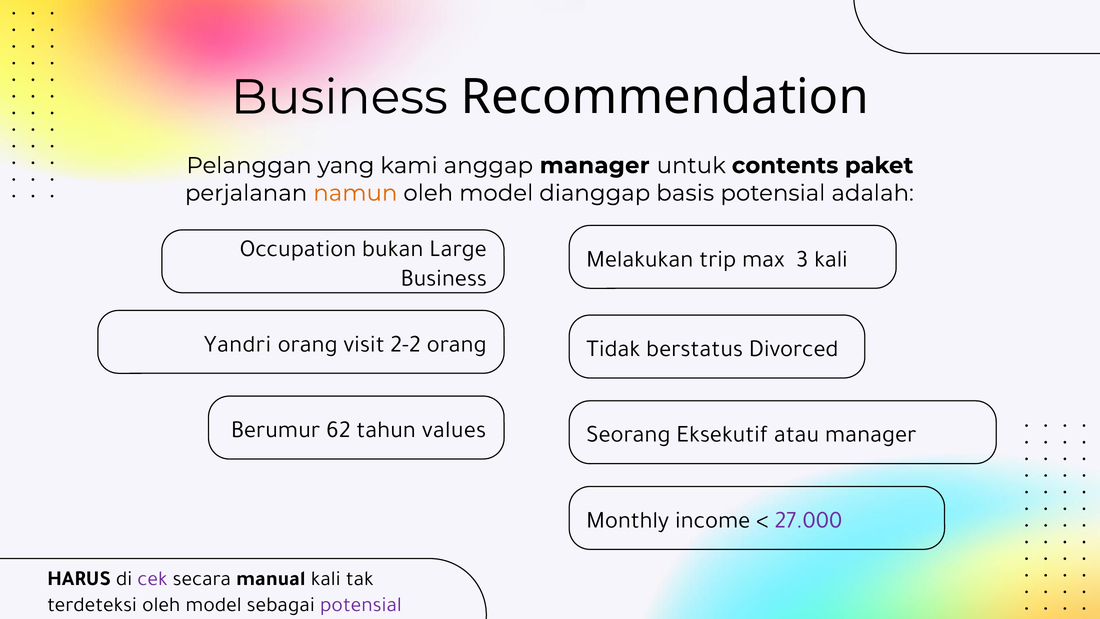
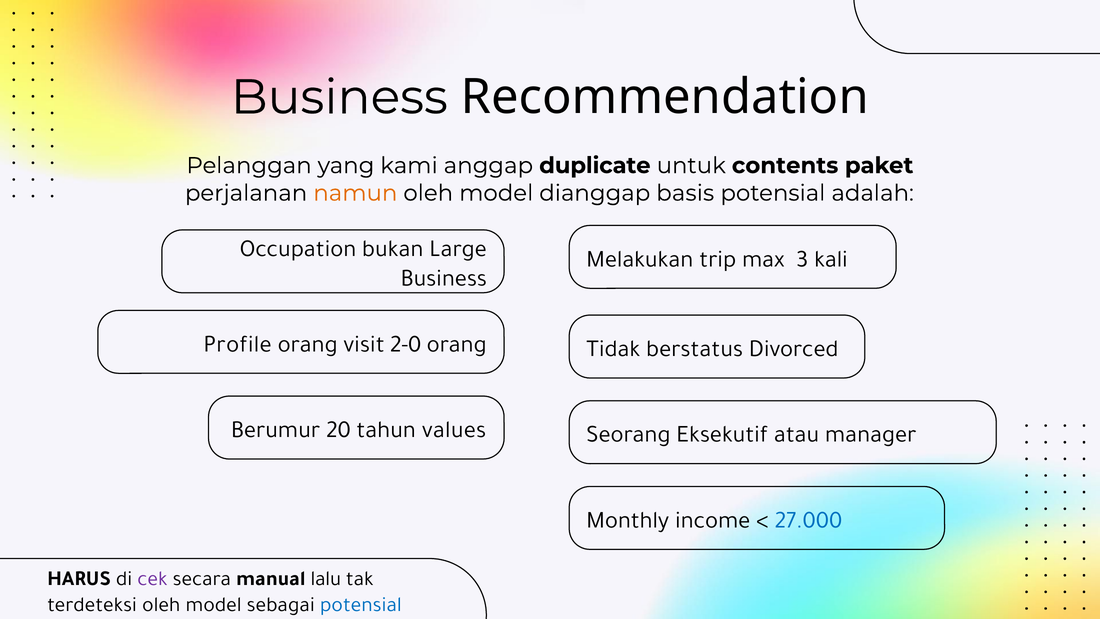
anggap manager: manager -> duplicate
Yandri: Yandri -> Profile
2-2: 2-2 -> 2-0
62: 62 -> 20
27.000 colour: purple -> blue
manual kali: kali -> lalu
potensial at (361, 604) colour: purple -> blue
